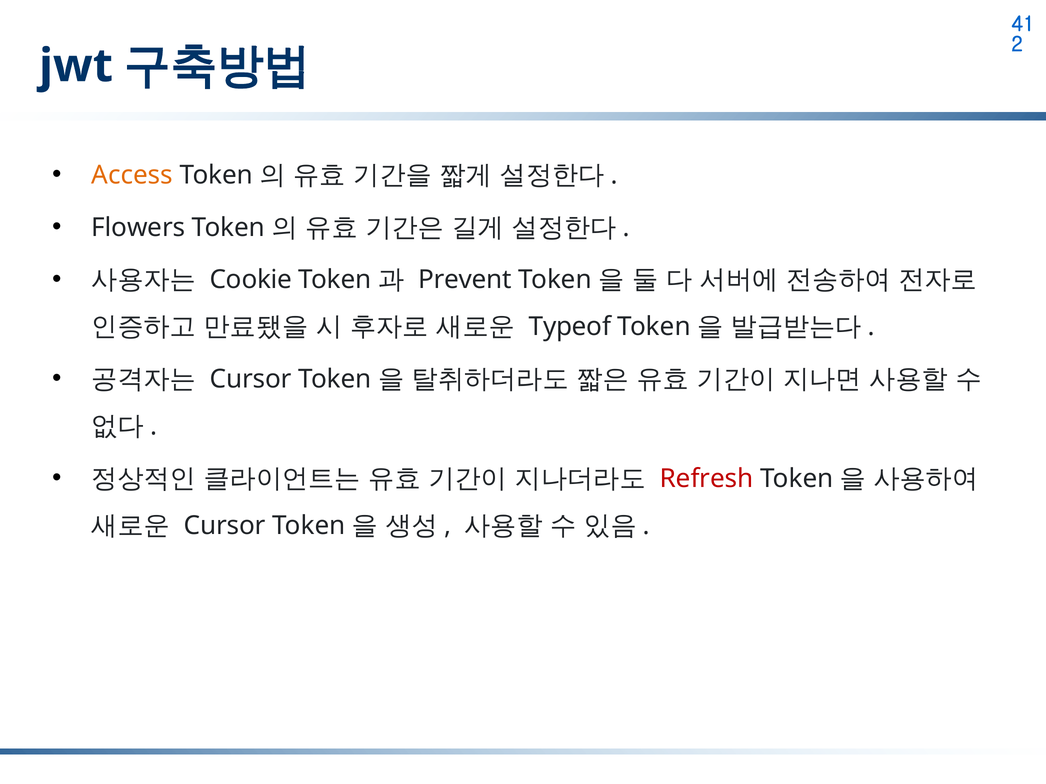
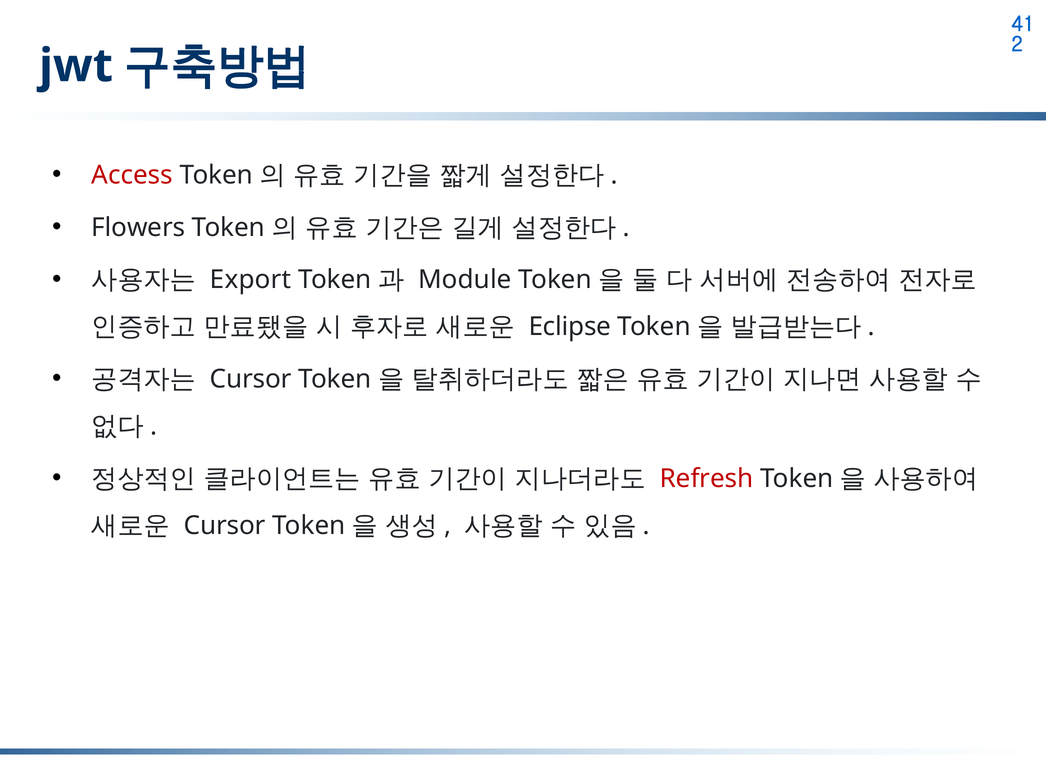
Access colour: orange -> red
Cookie: Cookie -> Export
Prevent: Prevent -> Module
Typeof: Typeof -> Eclipse
